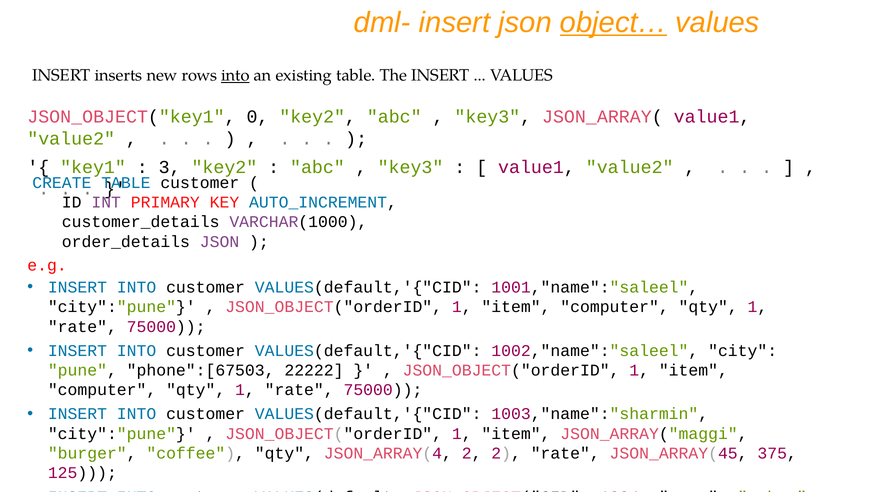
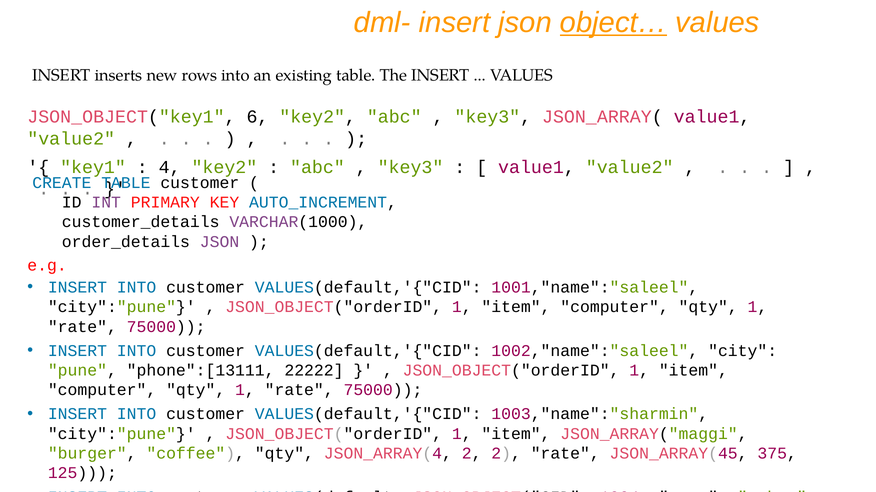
into at (235, 76) underline: present -> none
0: 0 -> 6
3: 3 -> 4
phone":[67503: phone":[67503 -> phone":[13111
